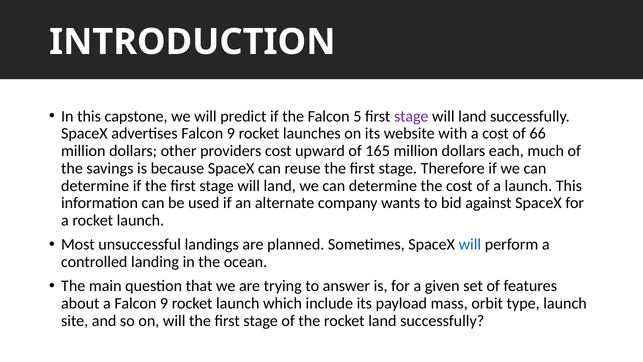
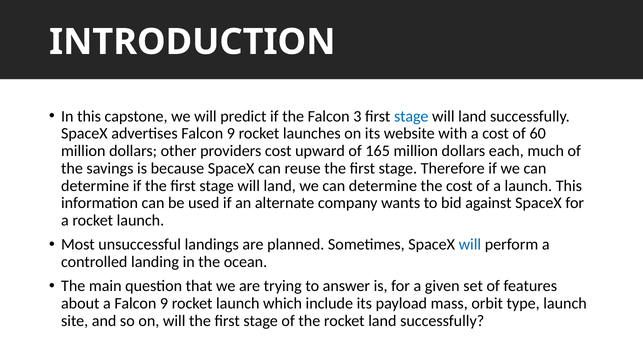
5: 5 -> 3
stage at (411, 116) colour: purple -> blue
66: 66 -> 60
